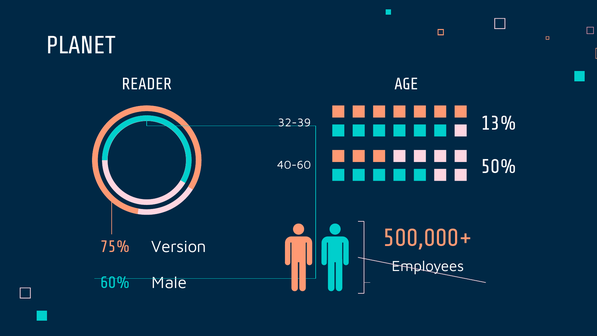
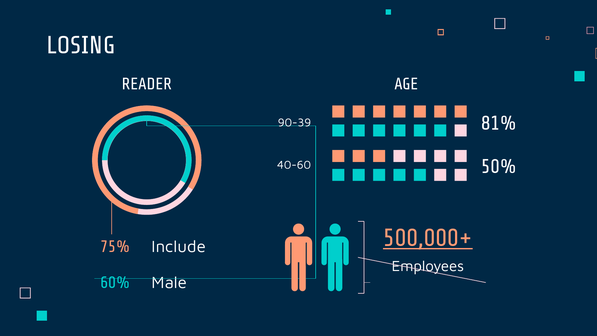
PLANET: PLANET -> LOSING
13%: 13% -> 81%
32-39: 32-39 -> 90-39
500,000+ underline: none -> present
Version: Version -> Include
